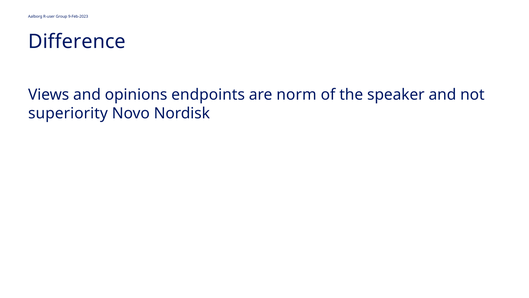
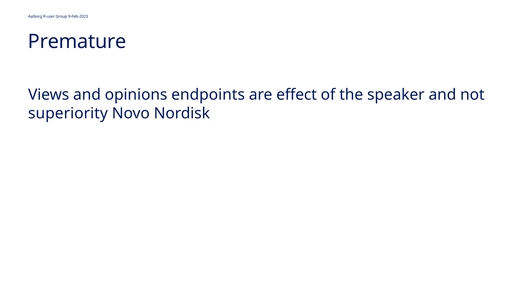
Difference: Difference -> Premature
norm: norm -> effect
